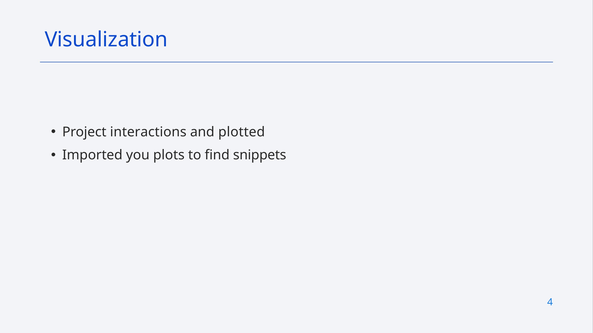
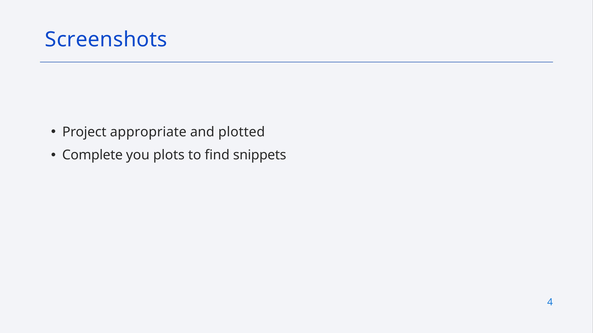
Visualization: Visualization -> Screenshots
interactions: interactions -> appropriate
Imported: Imported -> Complete
